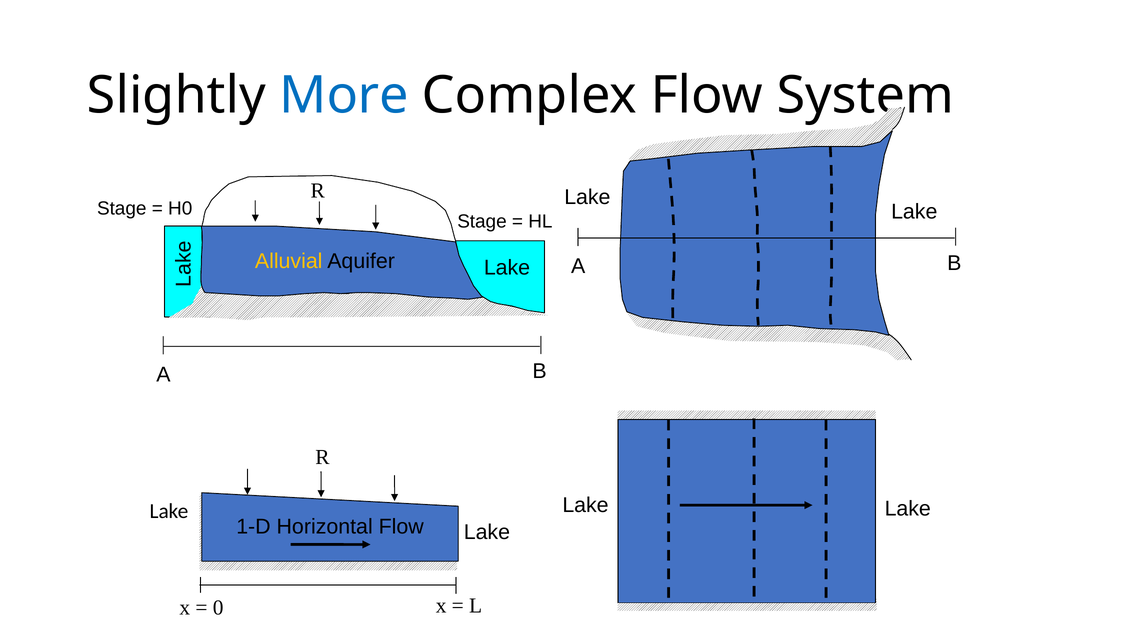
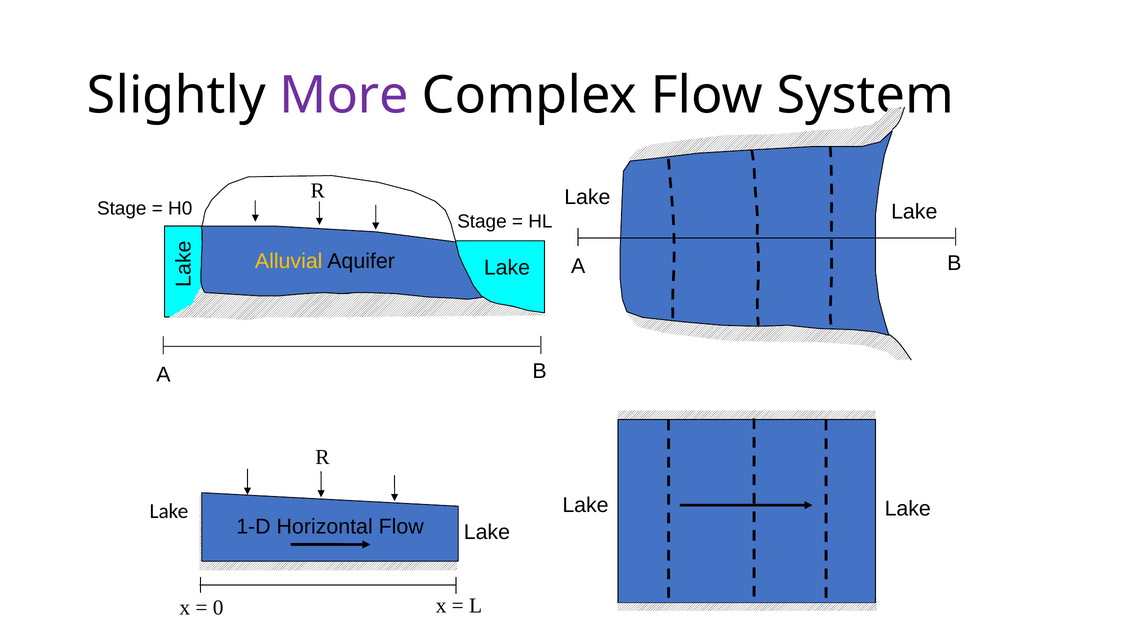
More colour: blue -> purple
